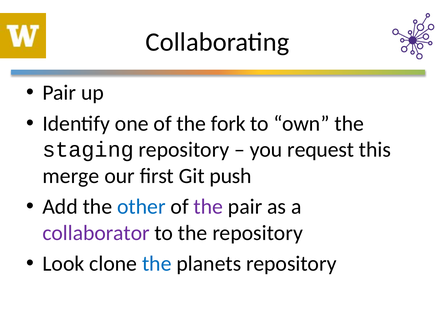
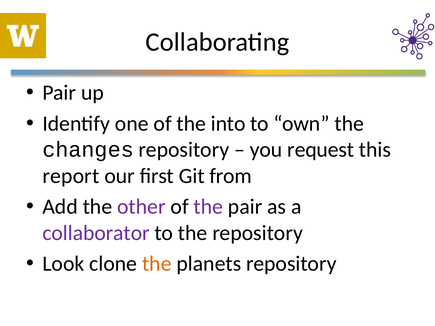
fork: fork -> into
staging: staging -> changes
merge: merge -> report
push: push -> from
other colour: blue -> purple
the at (157, 264) colour: blue -> orange
